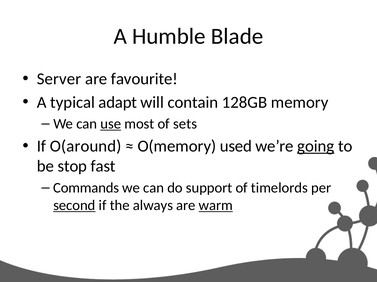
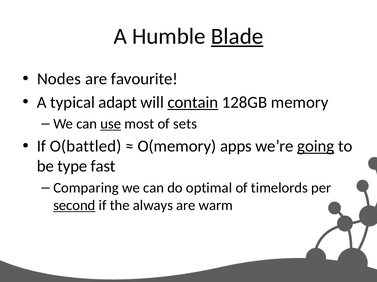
Blade underline: none -> present
Server: Server -> Nodes
contain underline: none -> present
O(around: O(around -> O(battled
used: used -> apps
stop: stop -> type
Commands: Commands -> Comparing
support: support -> optimal
warm underline: present -> none
